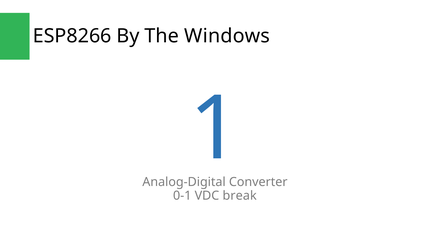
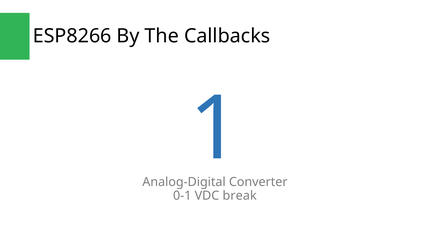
Windows: Windows -> Callbacks
